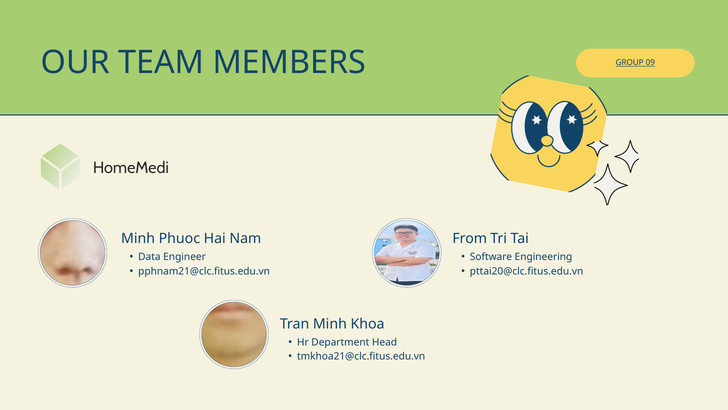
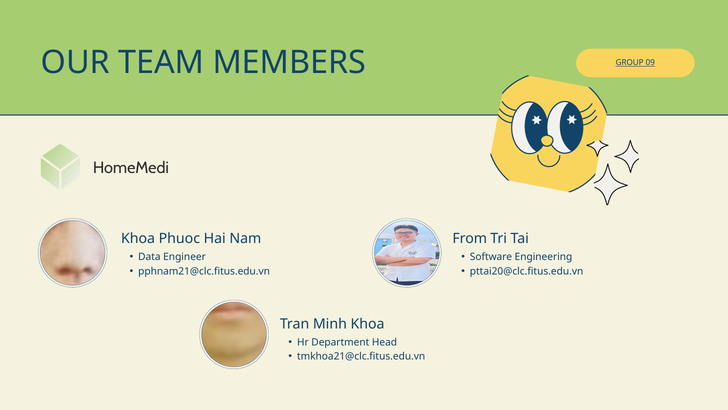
Minh at (138, 238): Minh -> Khoa
